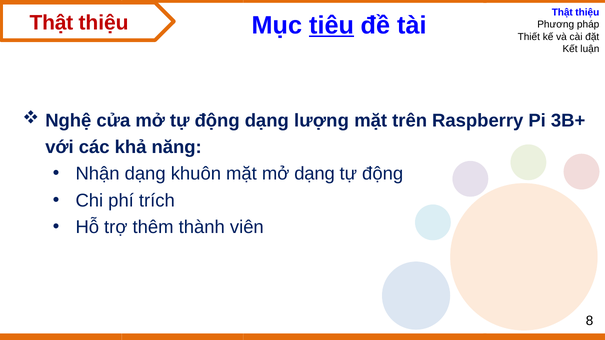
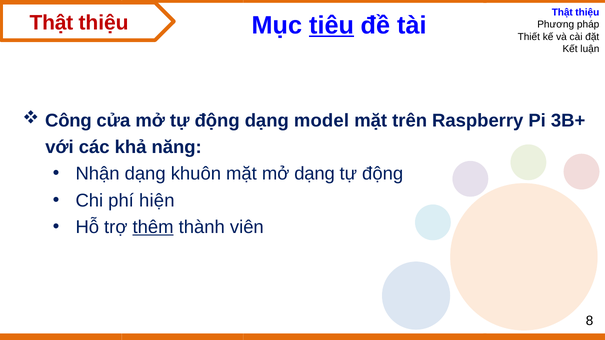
Nghệ: Nghệ -> Công
lượng: lượng -> model
trích: trích -> hiện
thêm underline: none -> present
